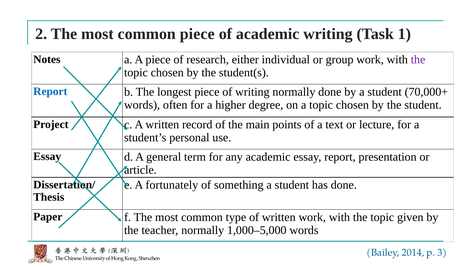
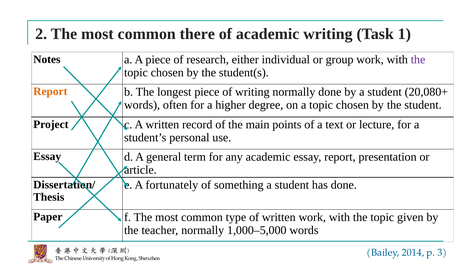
common piece: piece -> there
Report at (50, 92) colour: blue -> orange
70,000+: 70,000+ -> 20,080+
